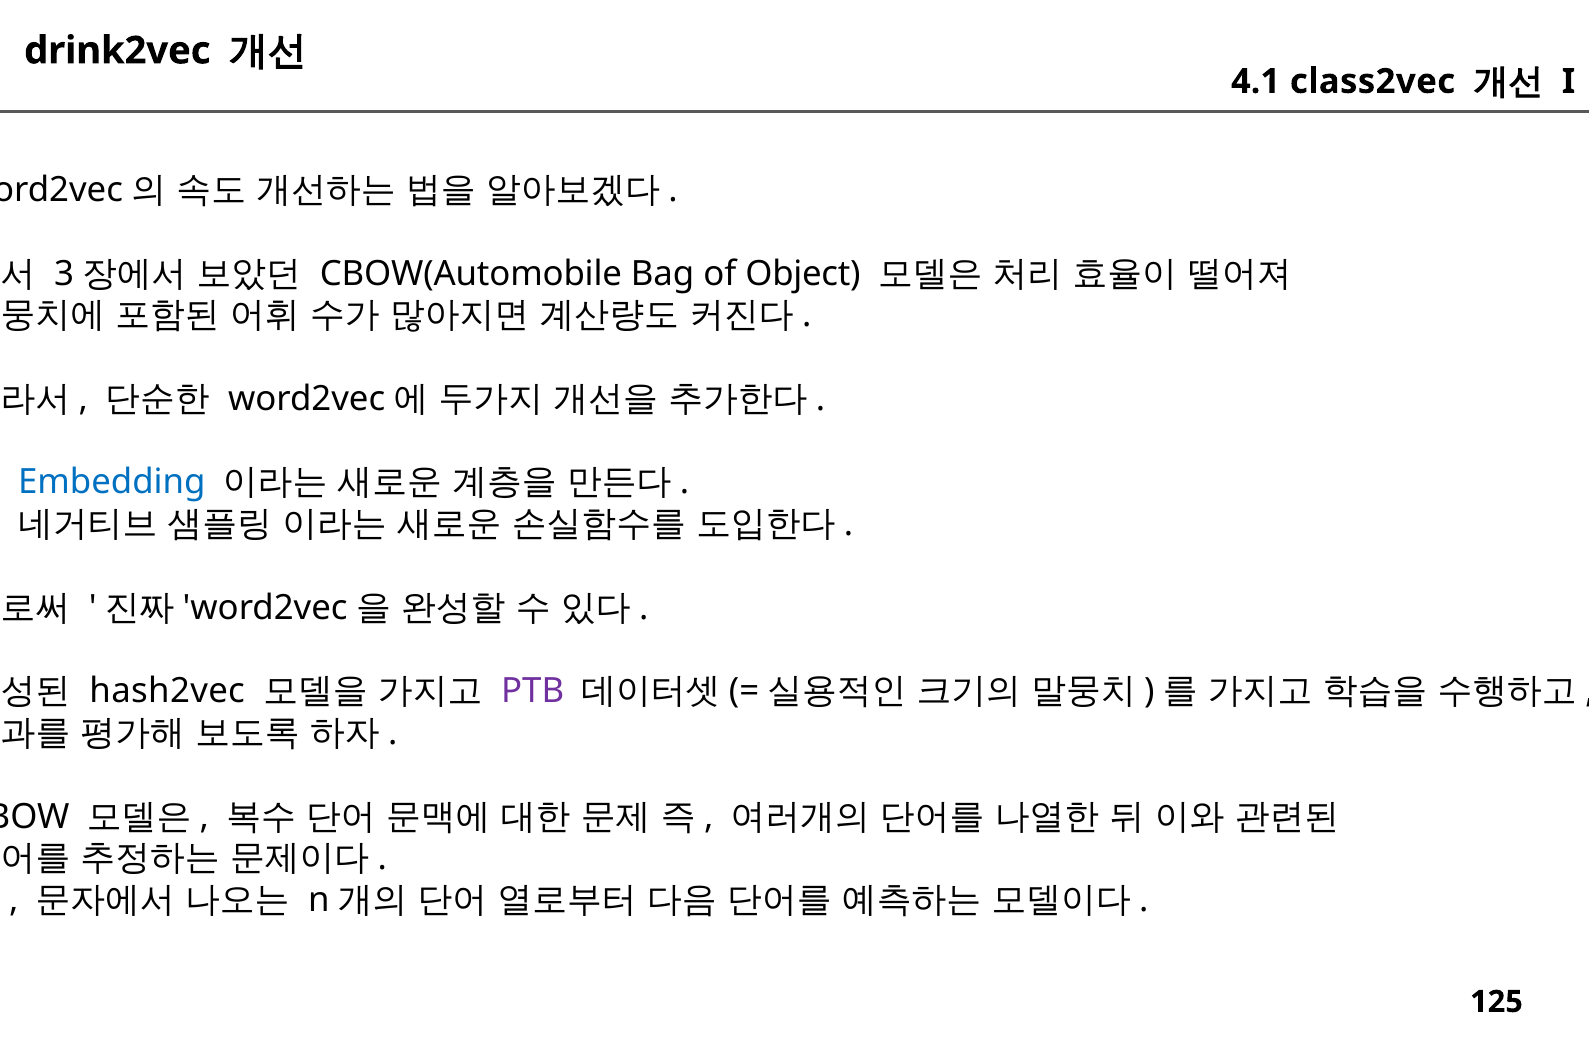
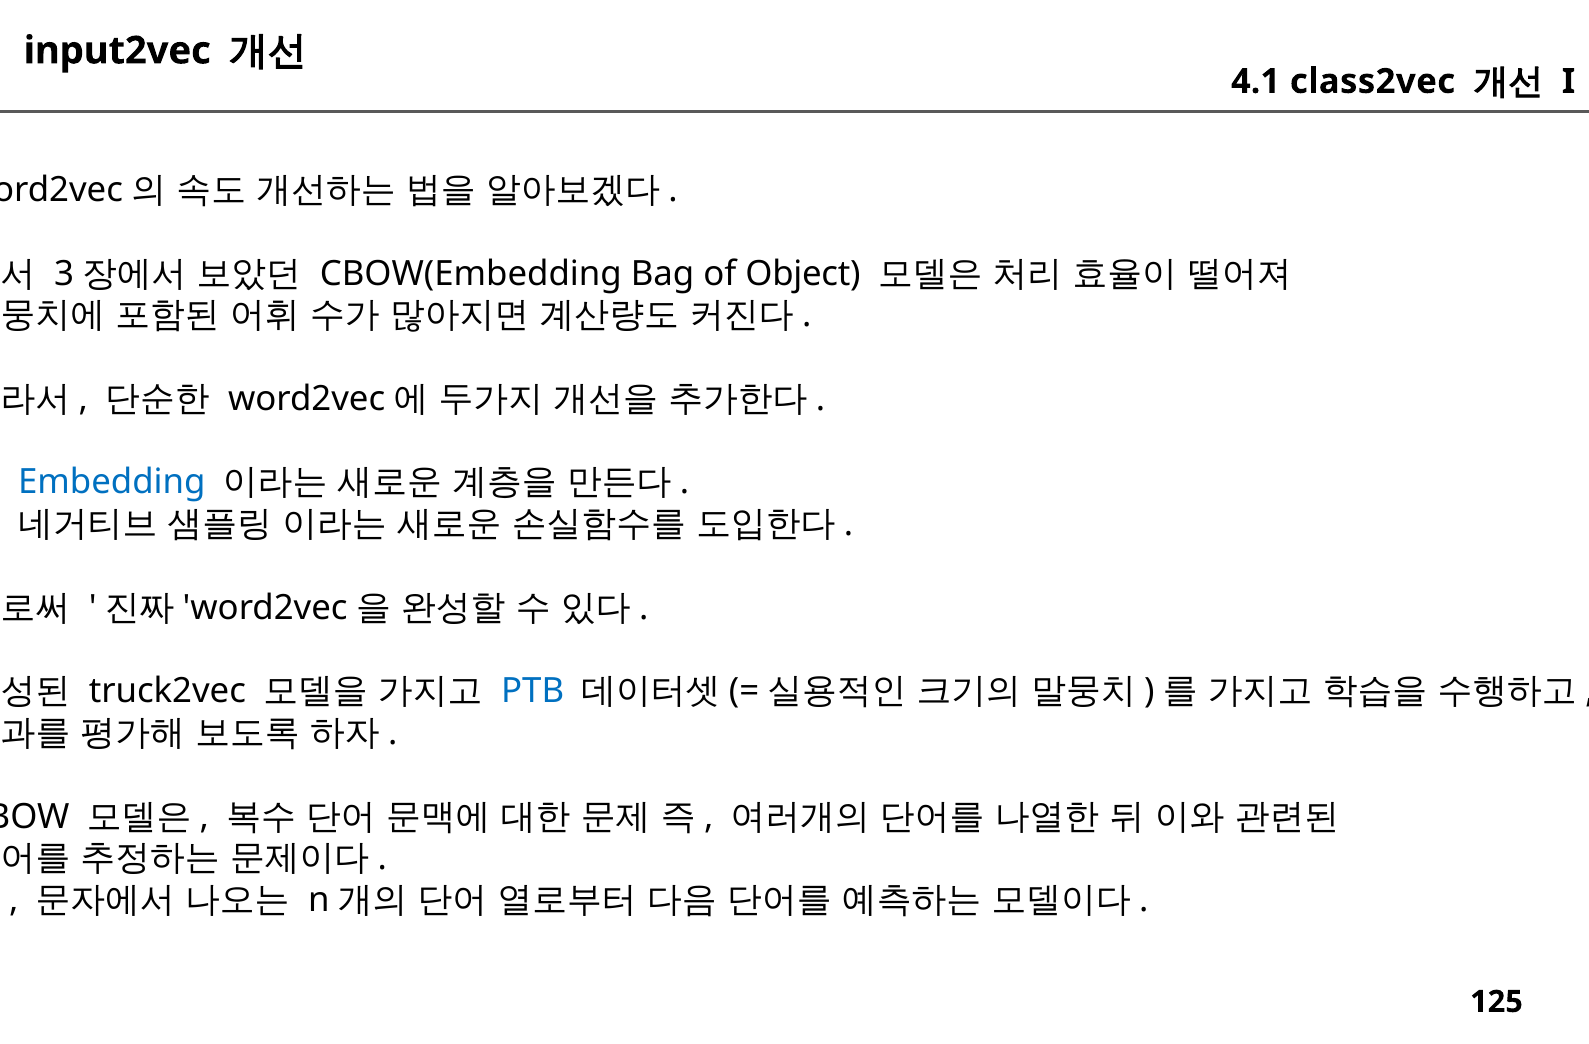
drink2vec: drink2vec -> input2vec
CBOW(Automobile: CBOW(Automobile -> CBOW(Embedding
hash2vec: hash2vec -> truck2vec
PTB colour: purple -> blue
